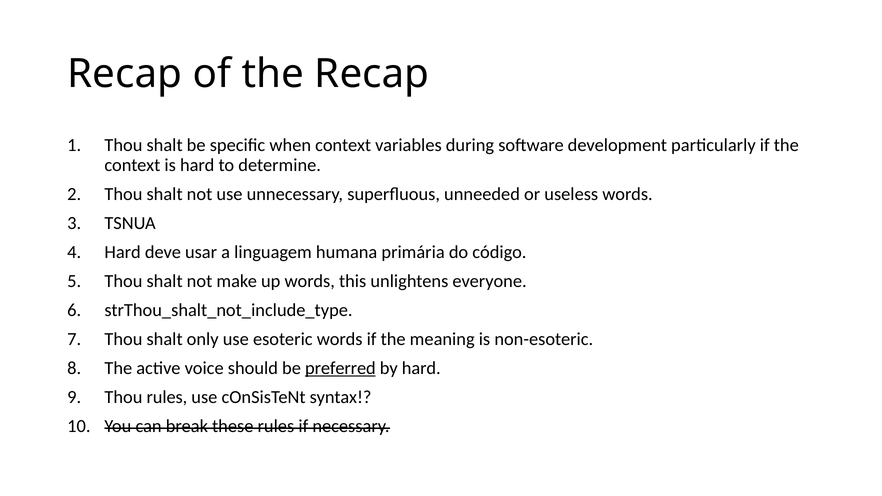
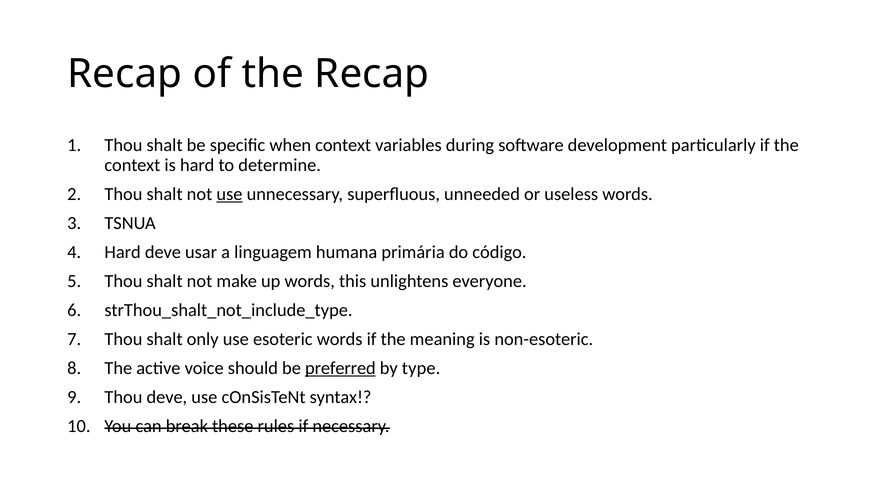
use at (229, 194) underline: none -> present
by hard: hard -> type
Thou rules: rules -> deve
